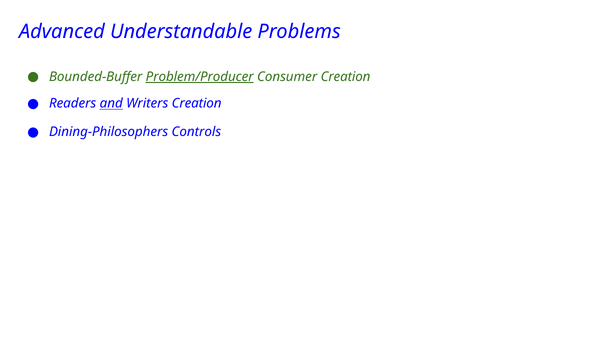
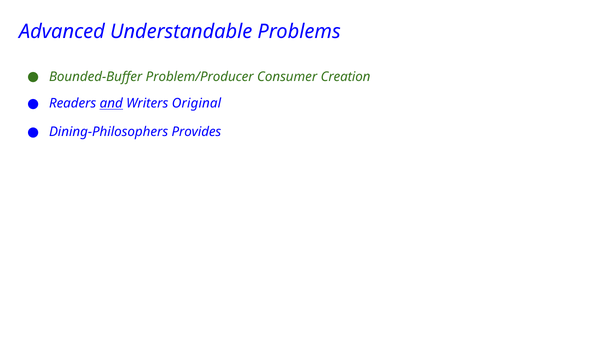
Problem/Producer underline: present -> none
Writers Creation: Creation -> Original
Controls: Controls -> Provides
